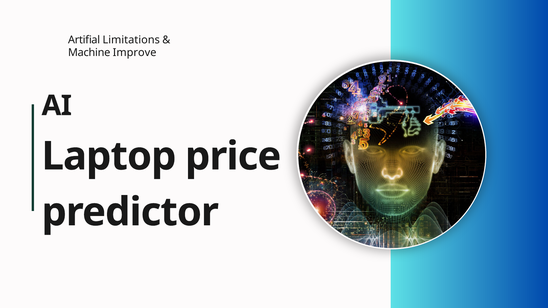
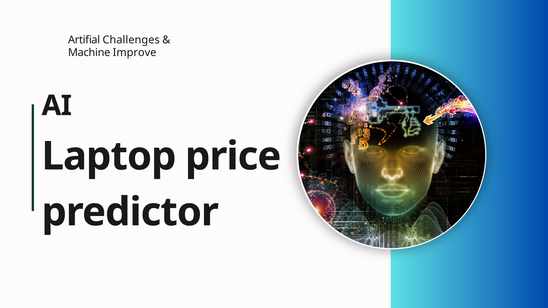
Limitations: Limitations -> Challenges
